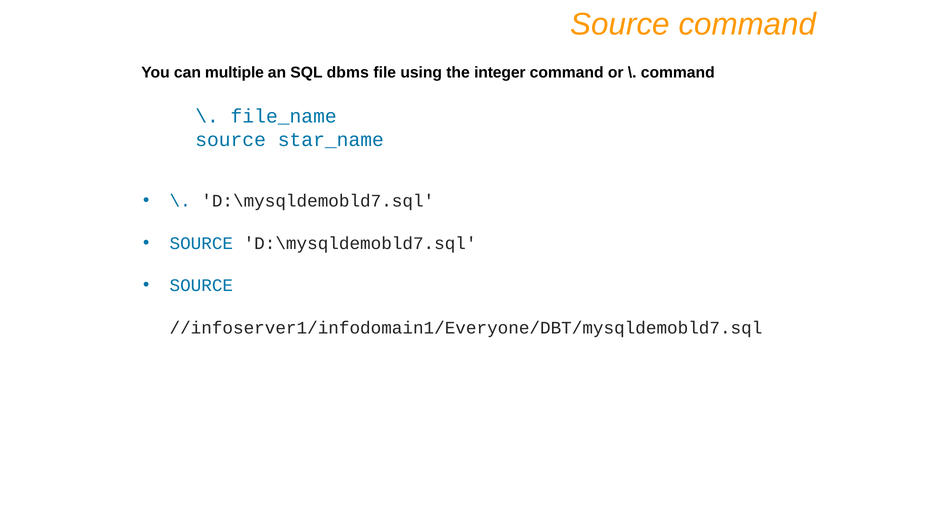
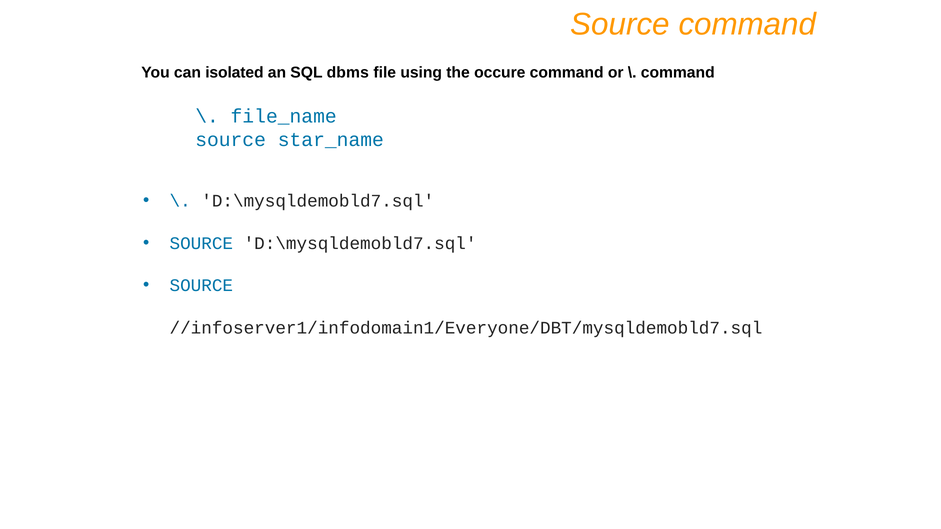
multiple: multiple -> isolated
integer: integer -> occure
